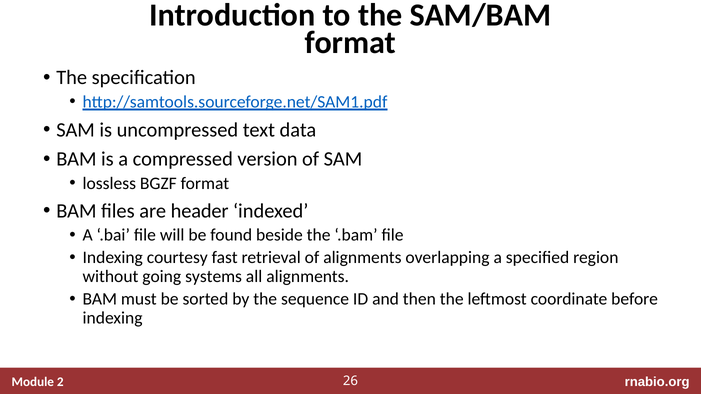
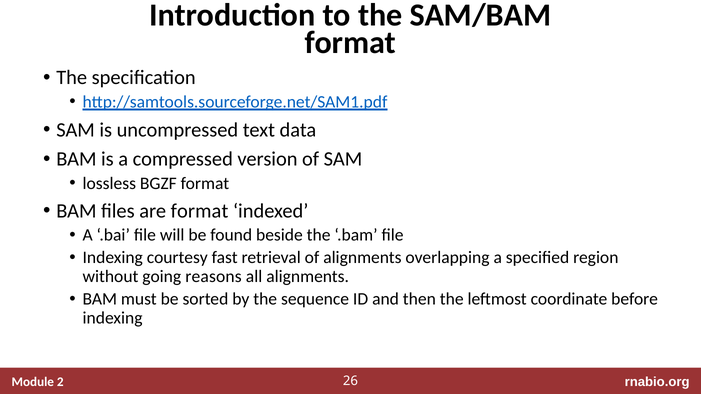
are header: header -> format
systems: systems -> reasons
